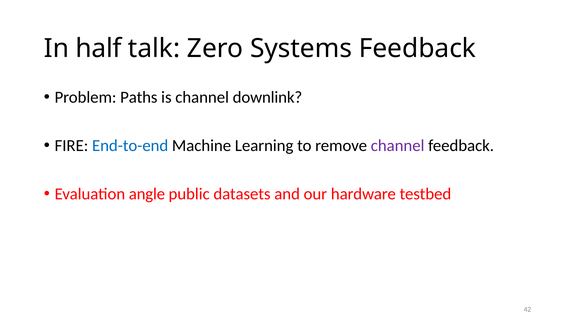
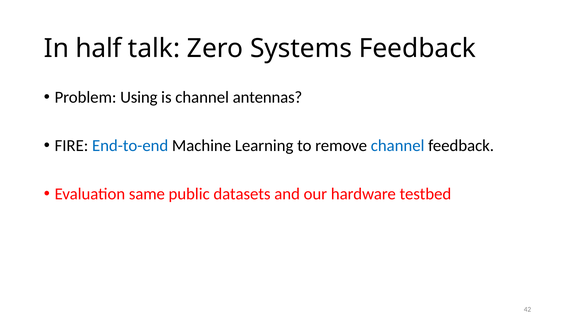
Paths: Paths -> Using
downlink: downlink -> antennas
channel at (398, 145) colour: purple -> blue
angle: angle -> same
